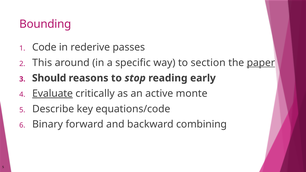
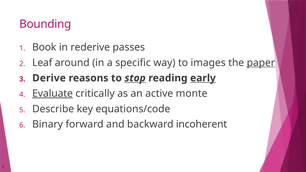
Code: Code -> Book
This: This -> Leaf
section: section -> images
Should: Should -> Derive
stop underline: none -> present
early underline: none -> present
combining: combining -> incoherent
